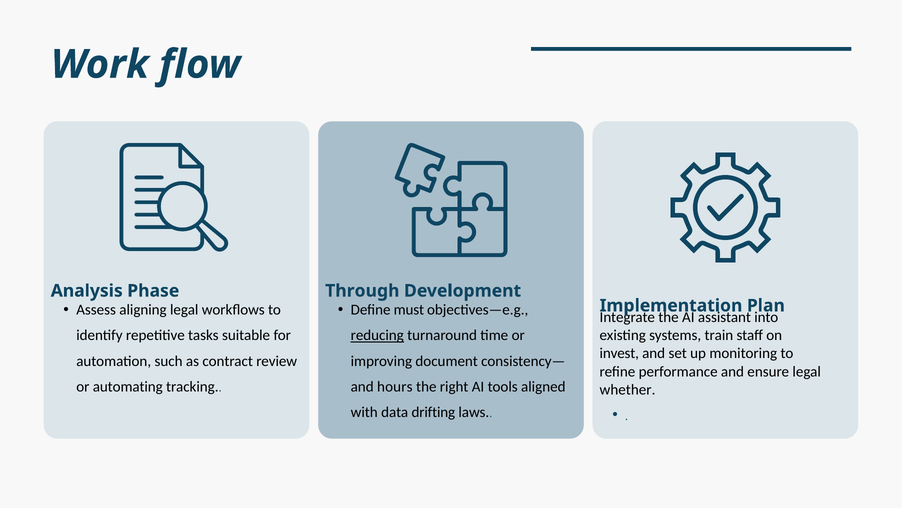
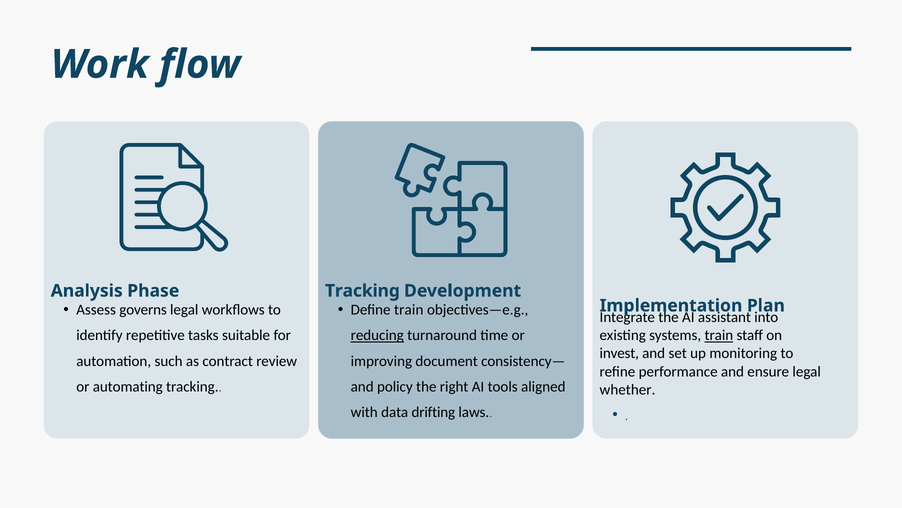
Through at (362, 290): Through -> Tracking
aligning: aligning -> governs
Define must: must -> train
train at (719, 335) underline: none -> present
hours: hours -> policy
